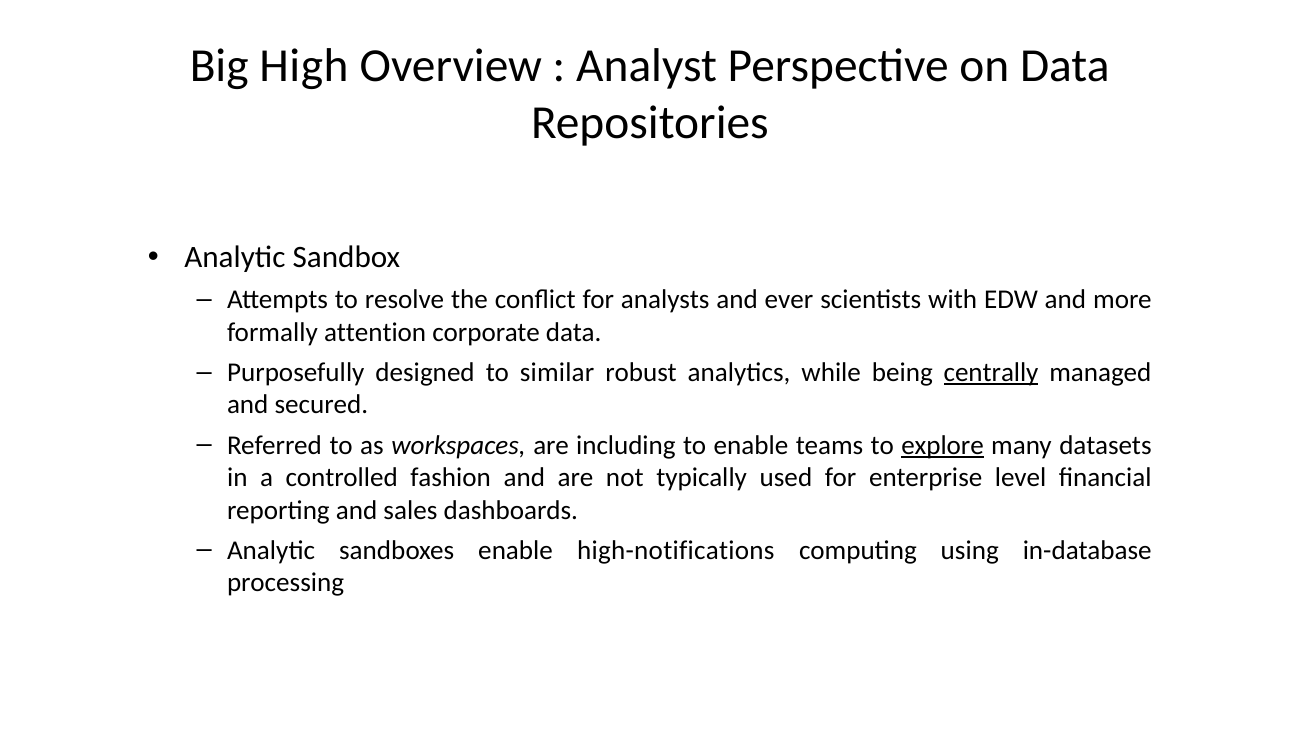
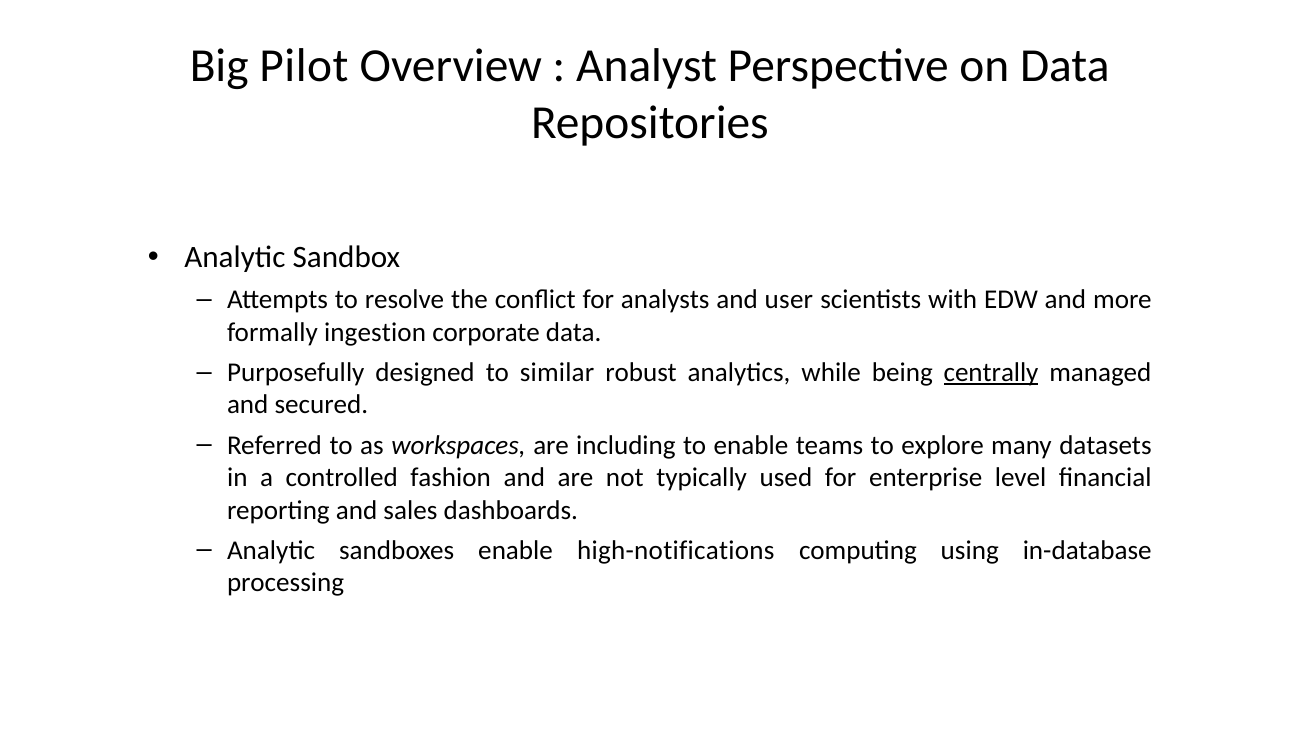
High: High -> Pilot
ever: ever -> user
attention: attention -> ingestion
explore underline: present -> none
